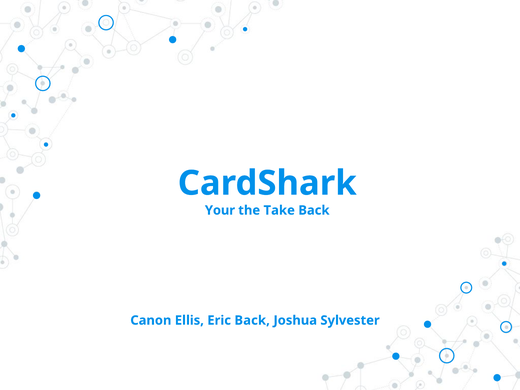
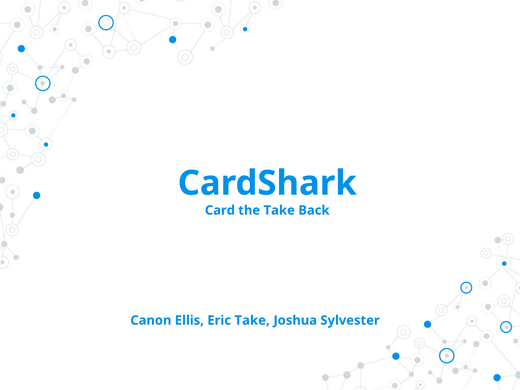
Your: Your -> Card
Eric Back: Back -> Take
